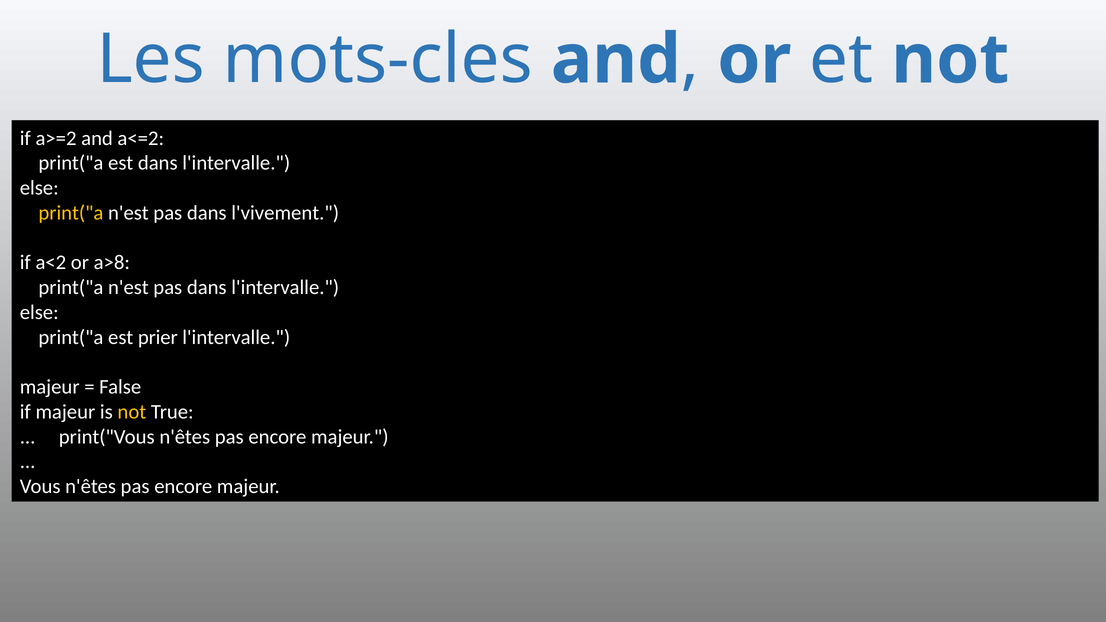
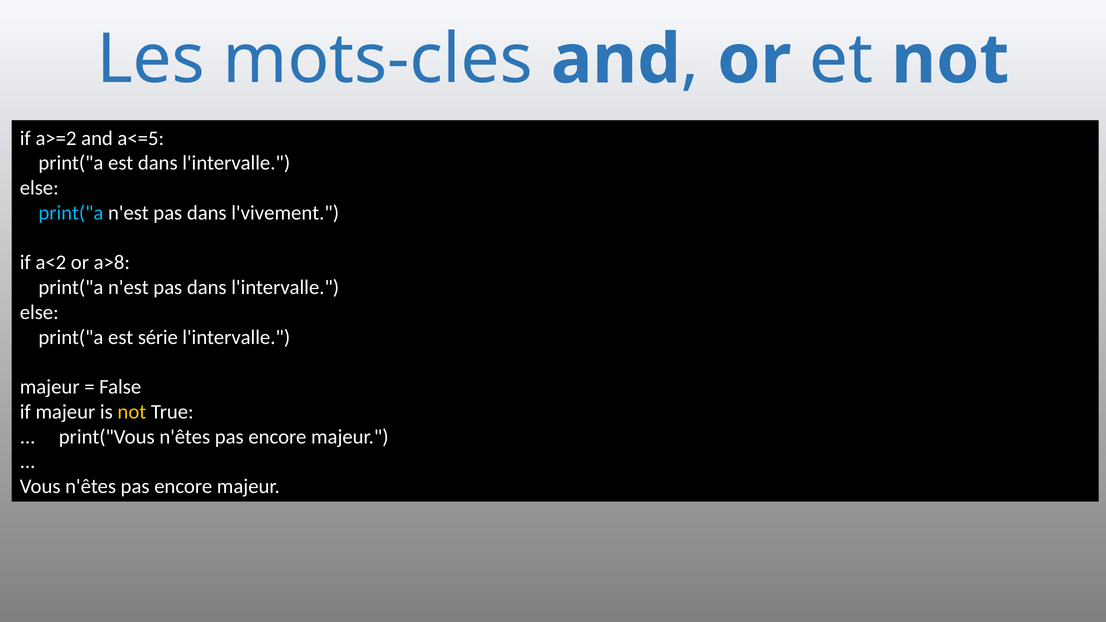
a<=2: a<=2 -> a<=5
print("a at (71, 213) colour: yellow -> light blue
prier: prier -> série
